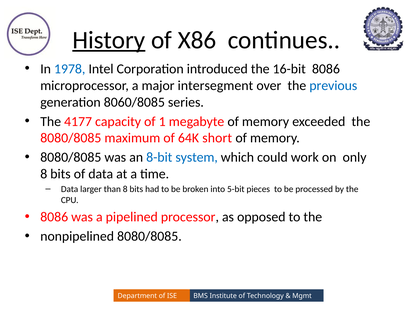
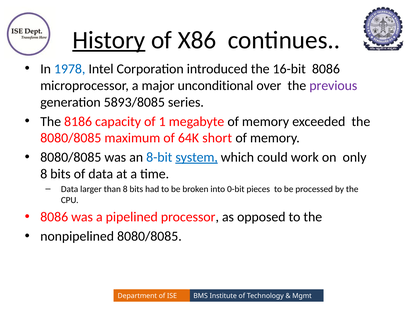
intersegment: intersegment -> unconditional
previous colour: blue -> purple
8060/8085: 8060/8085 -> 5893/8085
4177: 4177 -> 8186
system underline: none -> present
5-bit: 5-bit -> 0-bit
